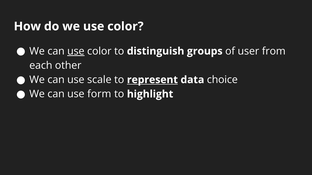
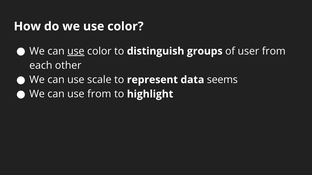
represent underline: present -> none
choice: choice -> seems
use form: form -> from
